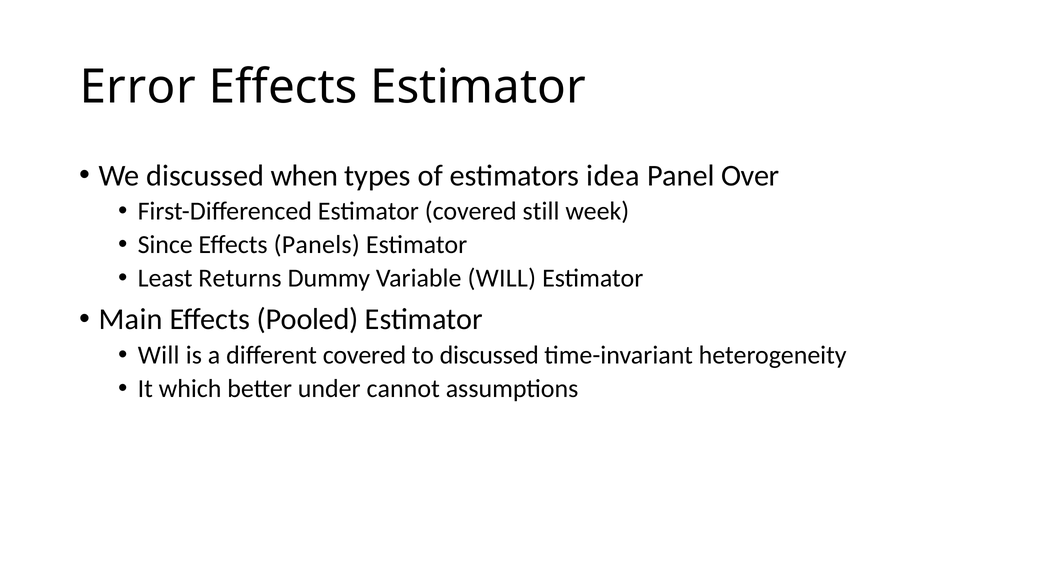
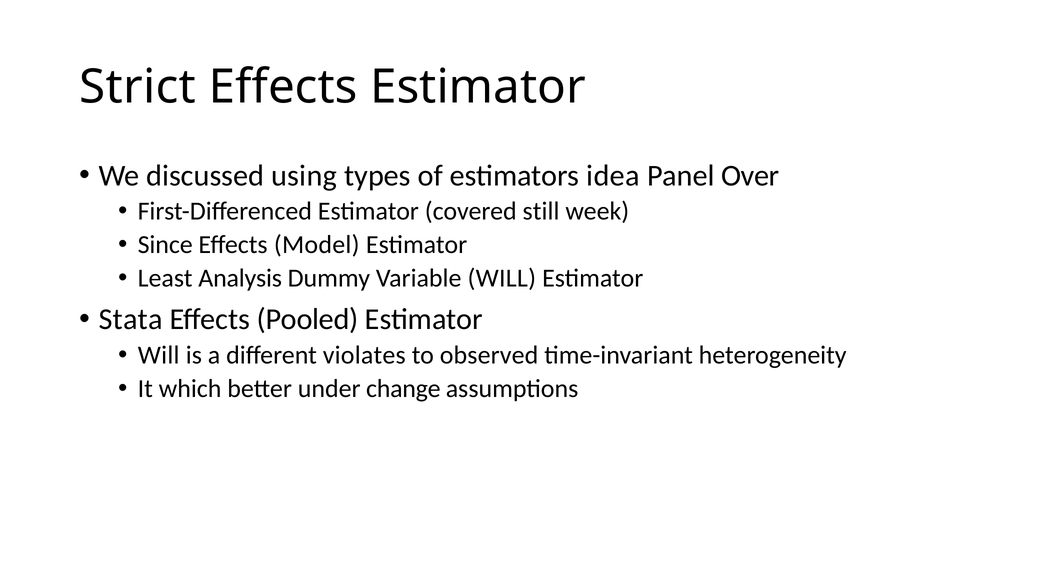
Error: Error -> Strict
when: when -> using
Panels: Panels -> Model
Returns: Returns -> Analysis
Main: Main -> Stata
different covered: covered -> violates
to discussed: discussed -> observed
cannot: cannot -> change
